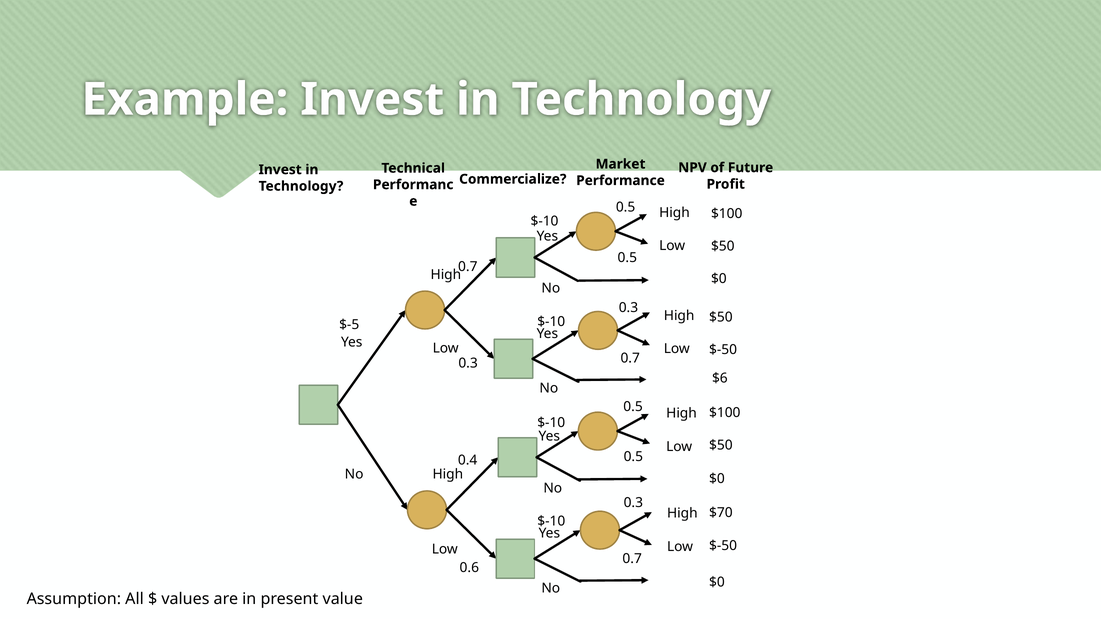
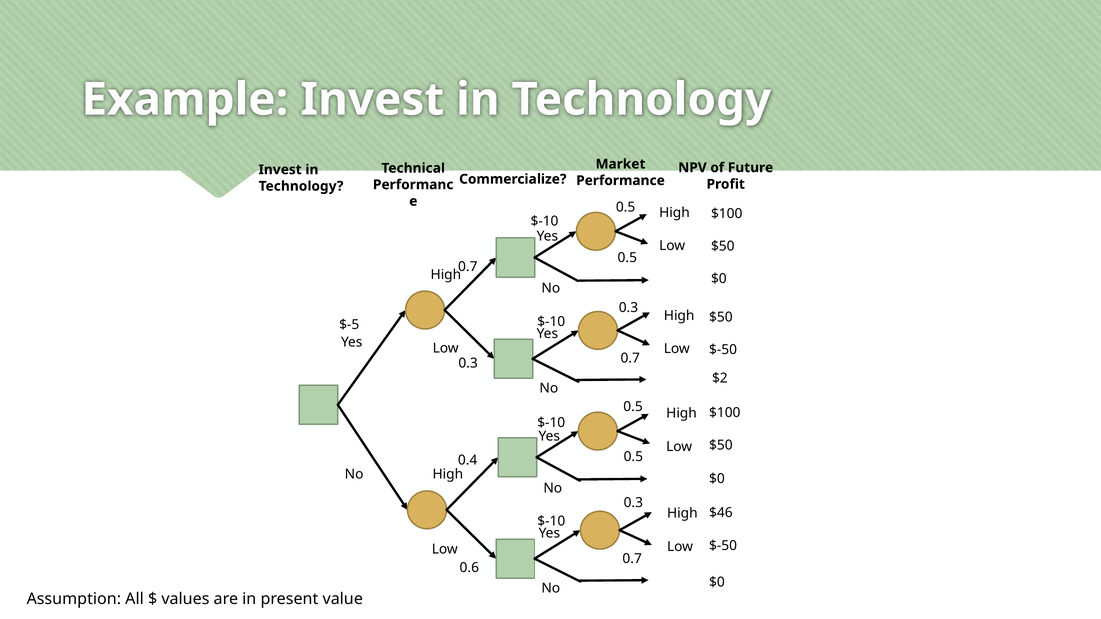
$6: $6 -> $2
$70: $70 -> $46
